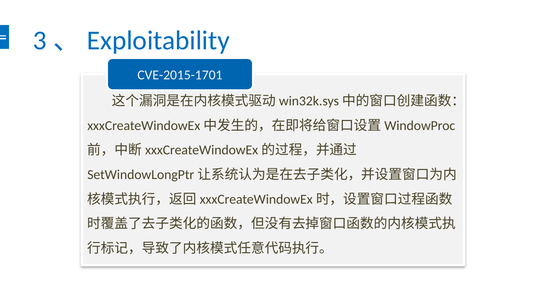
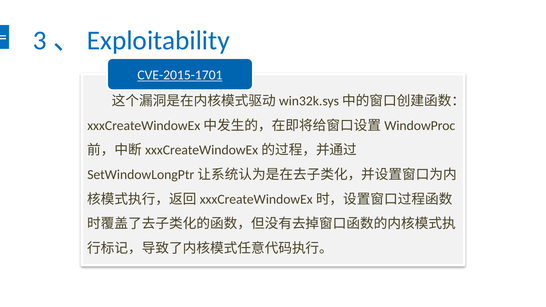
CVE-2015-1701 underline: none -> present
